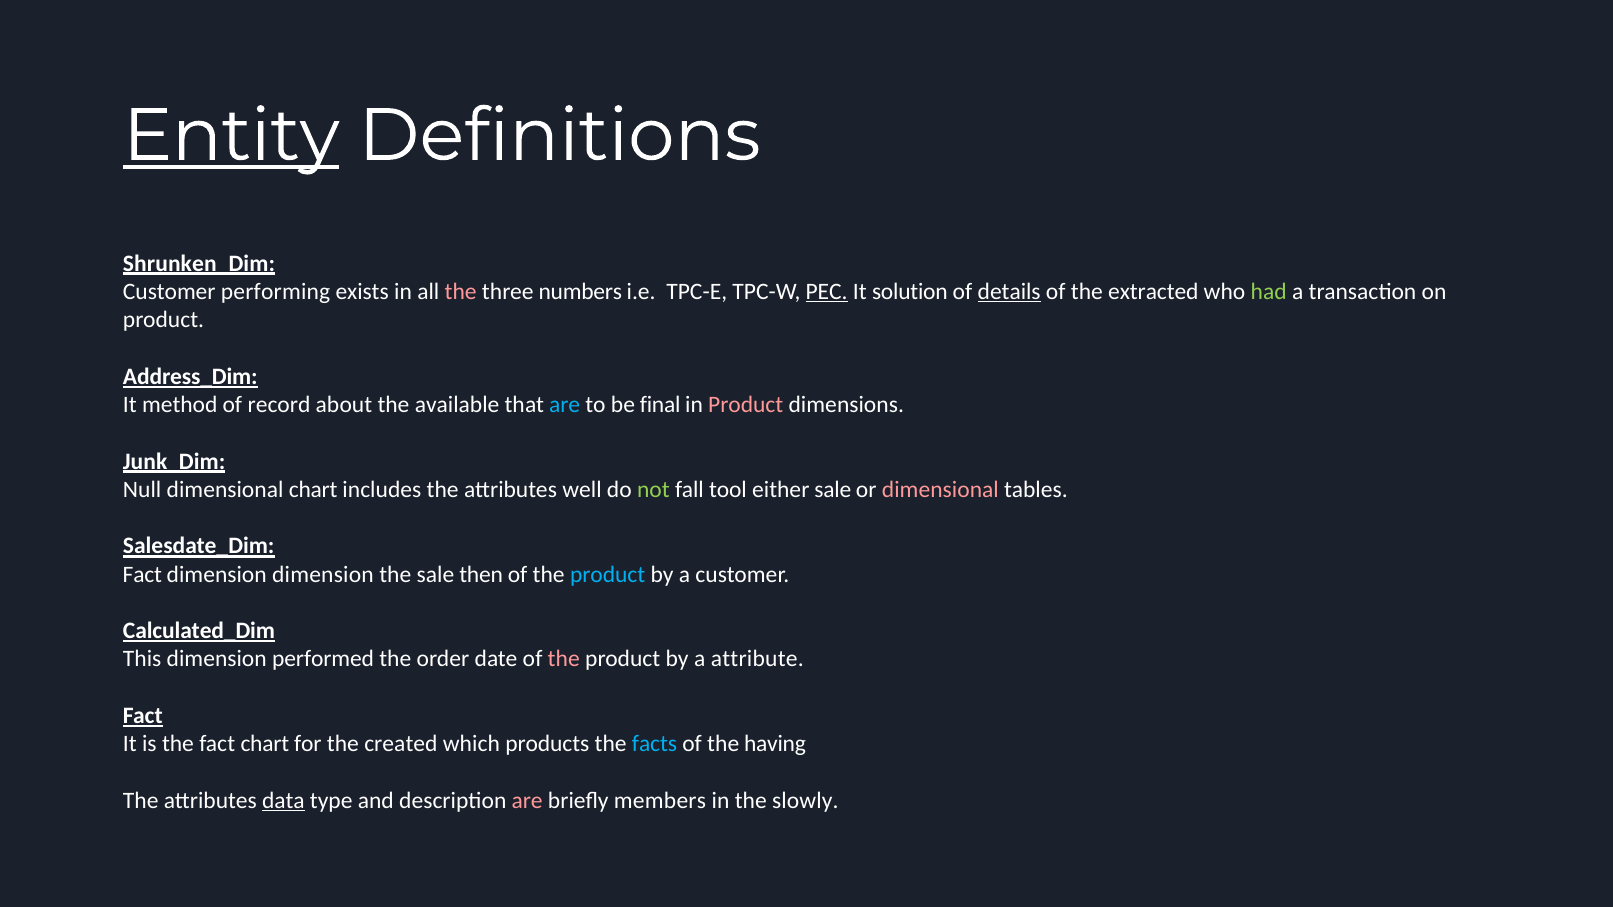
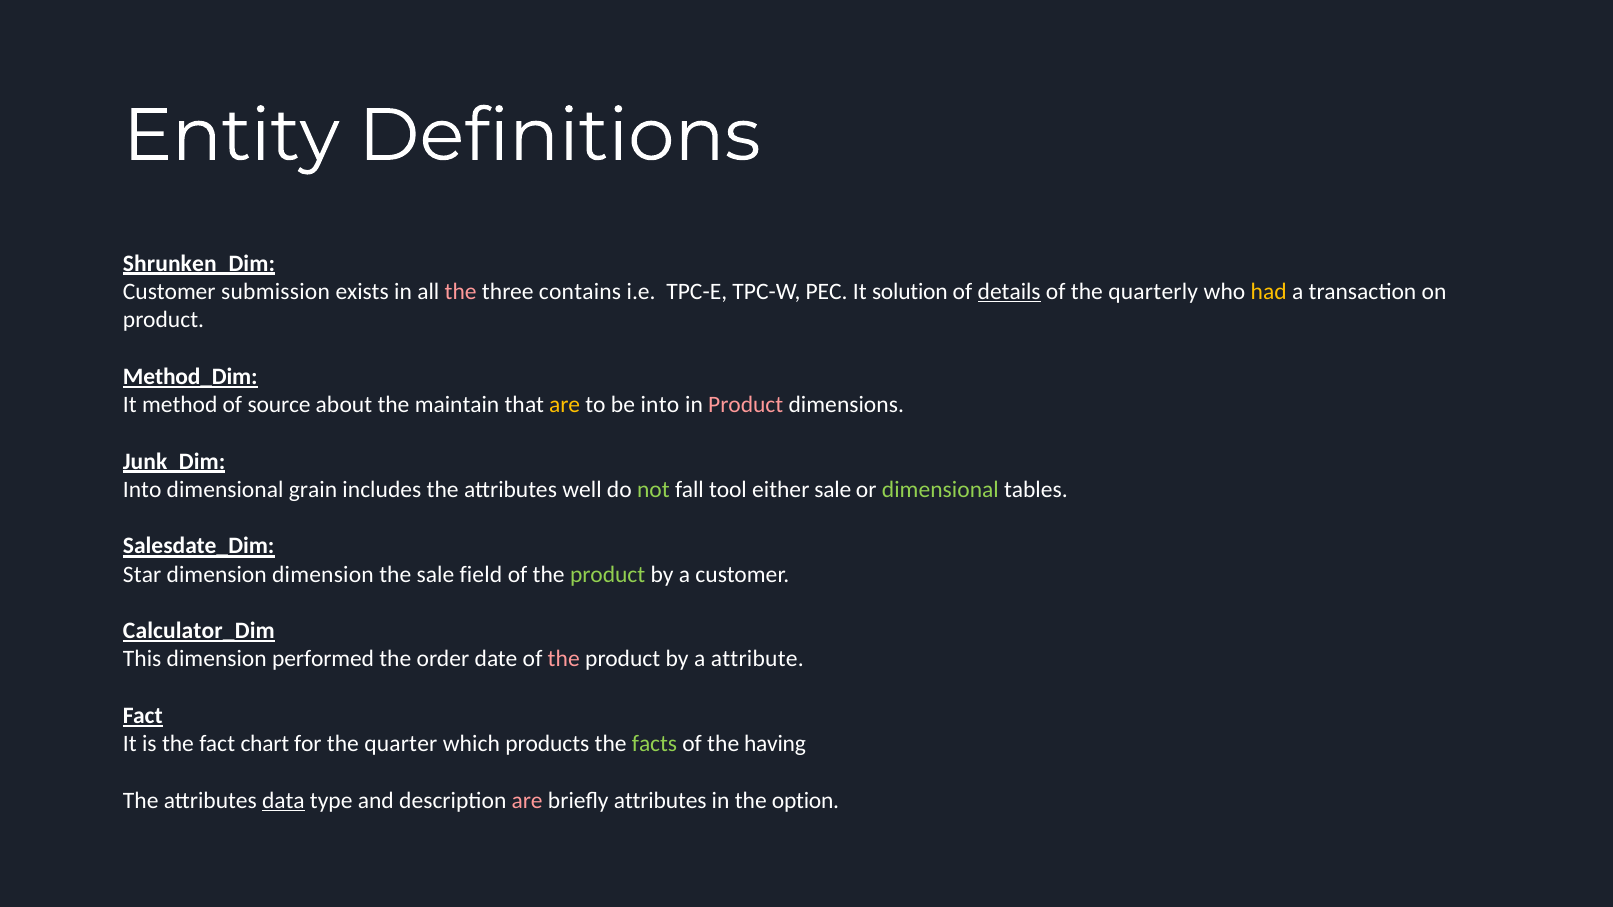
Entity underline: present -> none
performing: performing -> submission
numbers: numbers -> contains
PEC underline: present -> none
extracted: extracted -> quarterly
had colour: light green -> yellow
Address_Dim: Address_Dim -> Method_Dim
record: record -> source
available: available -> maintain
are at (565, 405) colour: light blue -> yellow
be final: final -> into
Null at (142, 490): Null -> Into
dimensional chart: chart -> grain
dimensional at (940, 490) colour: pink -> light green
Fact at (142, 575): Fact -> Star
then: then -> field
product at (608, 575) colour: light blue -> light green
Calculated_Dim: Calculated_Dim -> Calculator_Dim
created: created -> quarter
facts colour: light blue -> light green
briefly members: members -> attributes
slowly: slowly -> option
